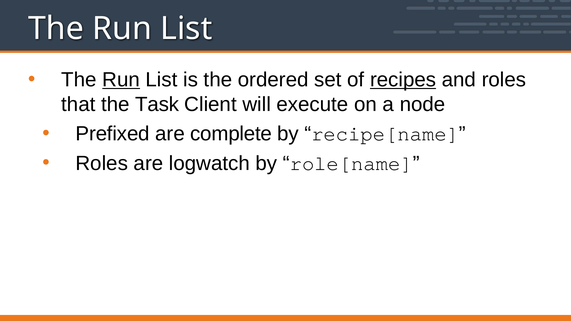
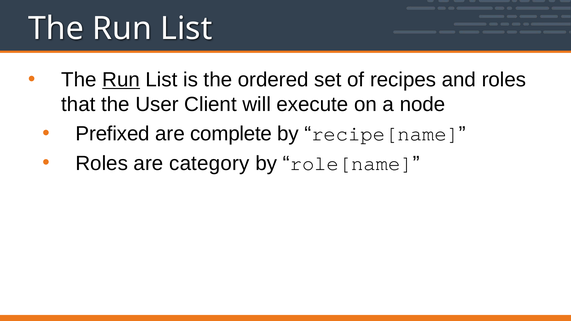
recipes underline: present -> none
Task: Task -> User
logwatch: logwatch -> category
